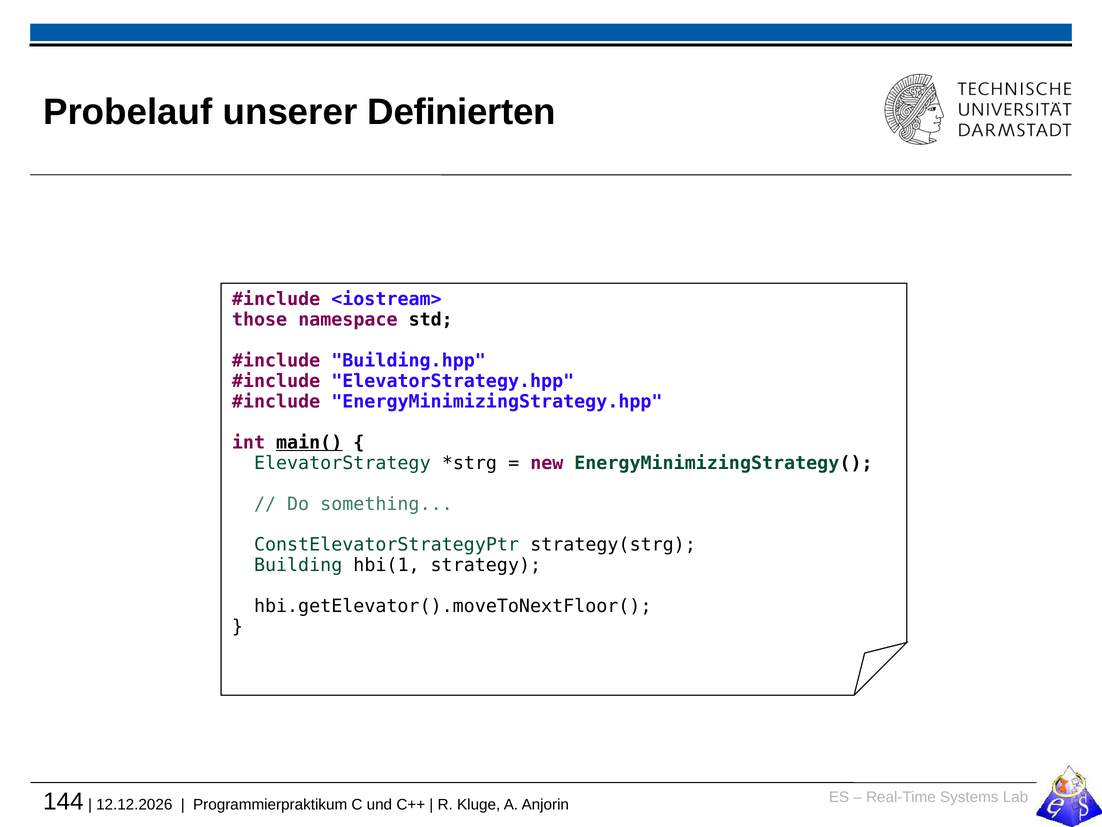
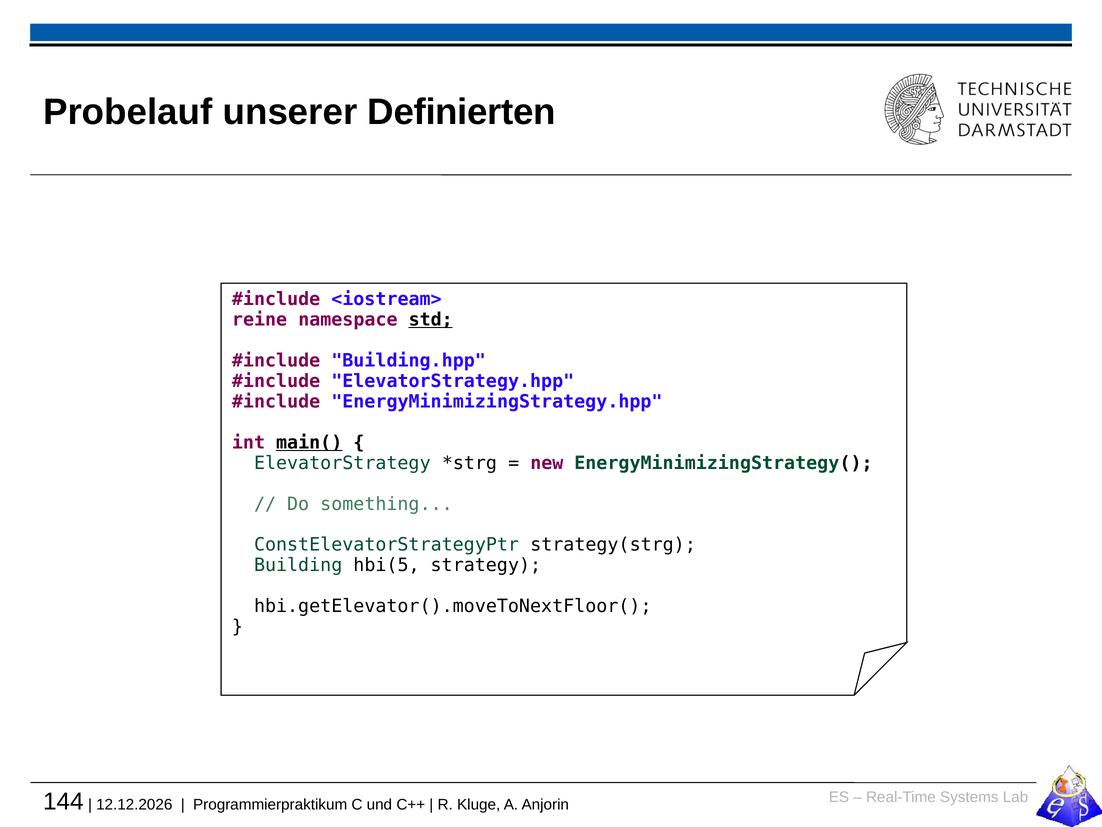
those: those -> reine
std underline: none -> present
hbi(1: hbi(1 -> hbi(5
